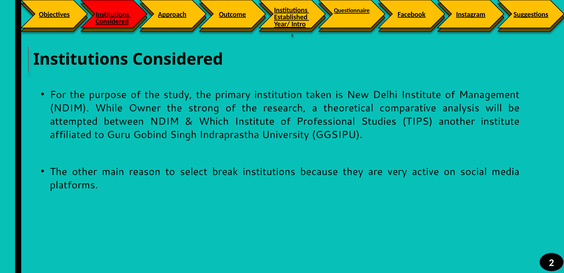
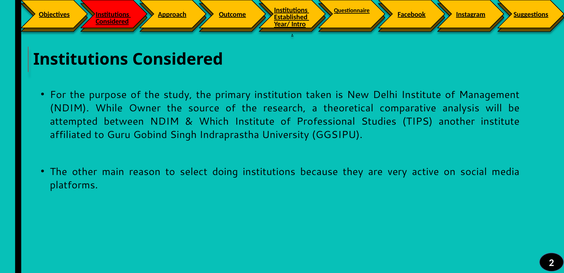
strong: strong -> source
break: break -> doing
